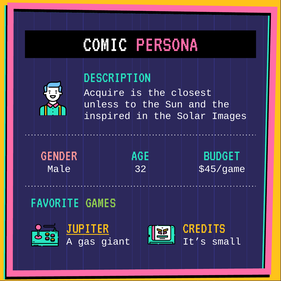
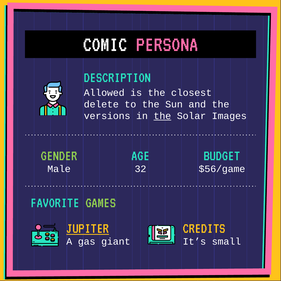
Acquire: Acquire -> Allowed
unless: unless -> delete
inspired: inspired -> versions
the at (162, 116) underline: none -> present
GENDER colour: pink -> light green
$45/game: $45/game -> $56/game
